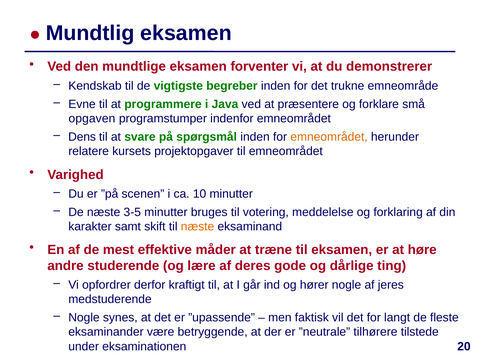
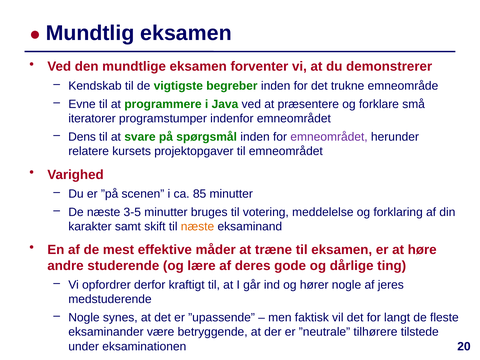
opgaven: opgaven -> iteratorer
emneområdet at (329, 137) colour: orange -> purple
10: 10 -> 85
